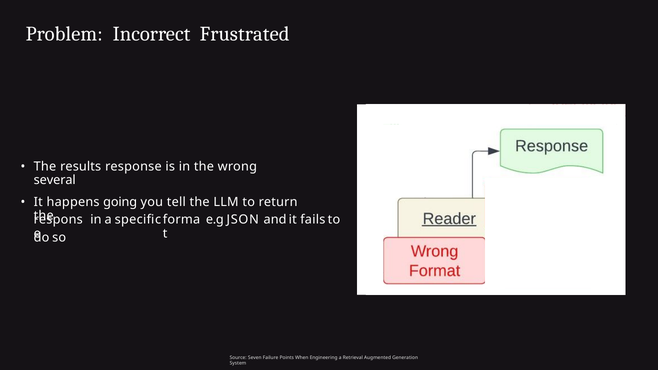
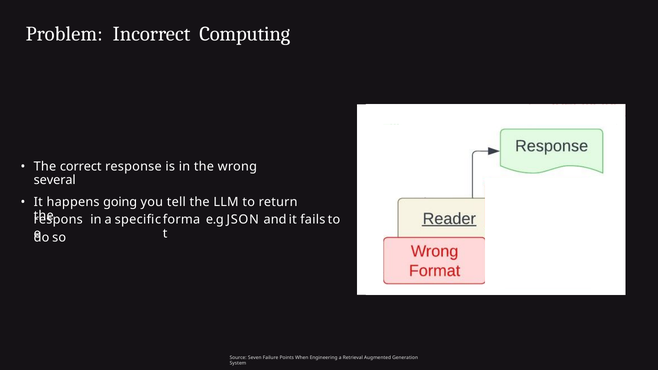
Frustrated: Frustrated -> Computing
results: results -> correct
